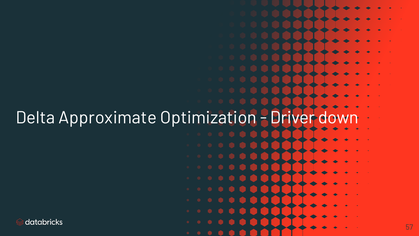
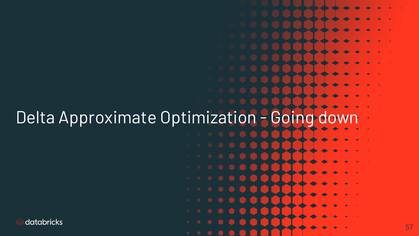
Driver: Driver -> Going
